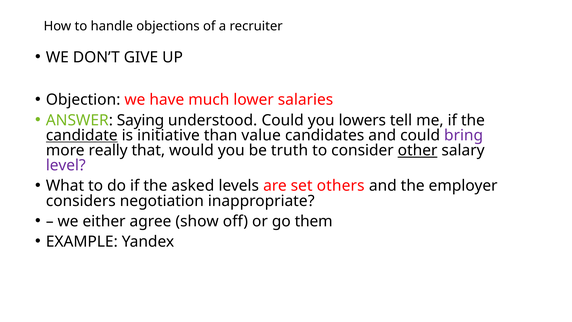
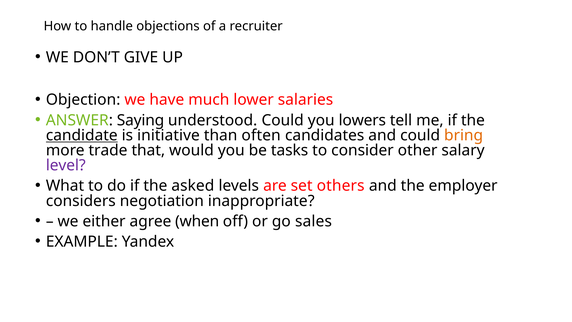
value: value -> often
bring colour: purple -> orange
really: really -> trade
truth: truth -> tasks
other underline: present -> none
show: show -> when
them: them -> sales
